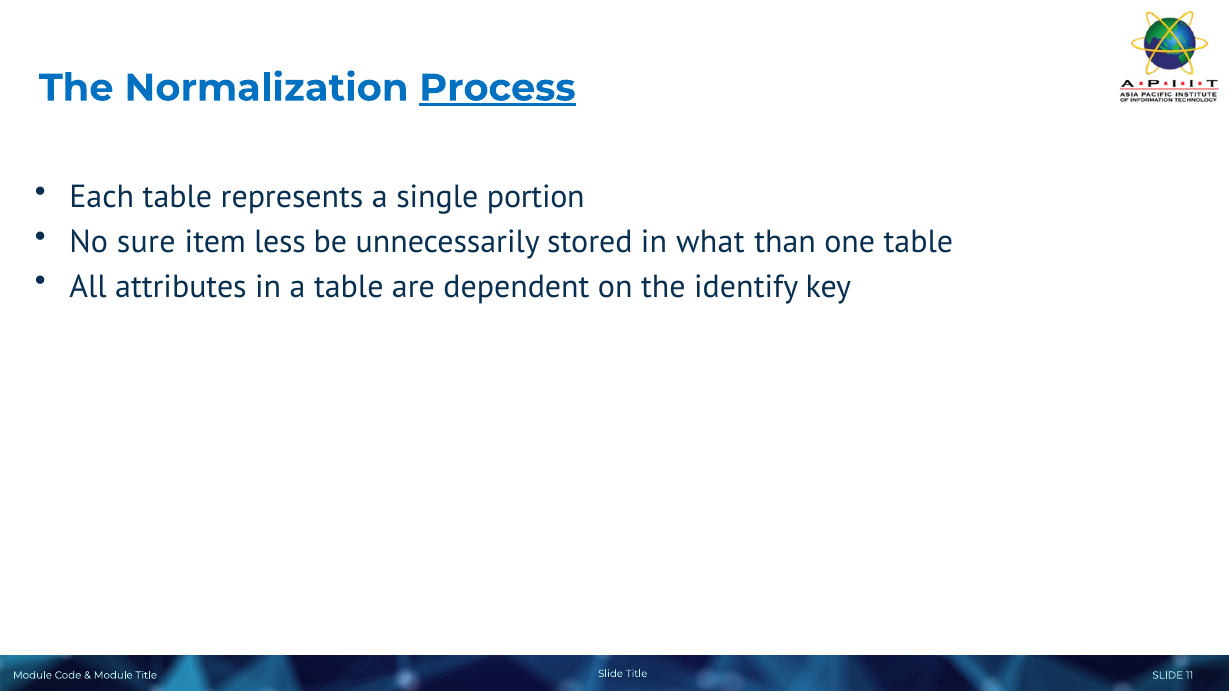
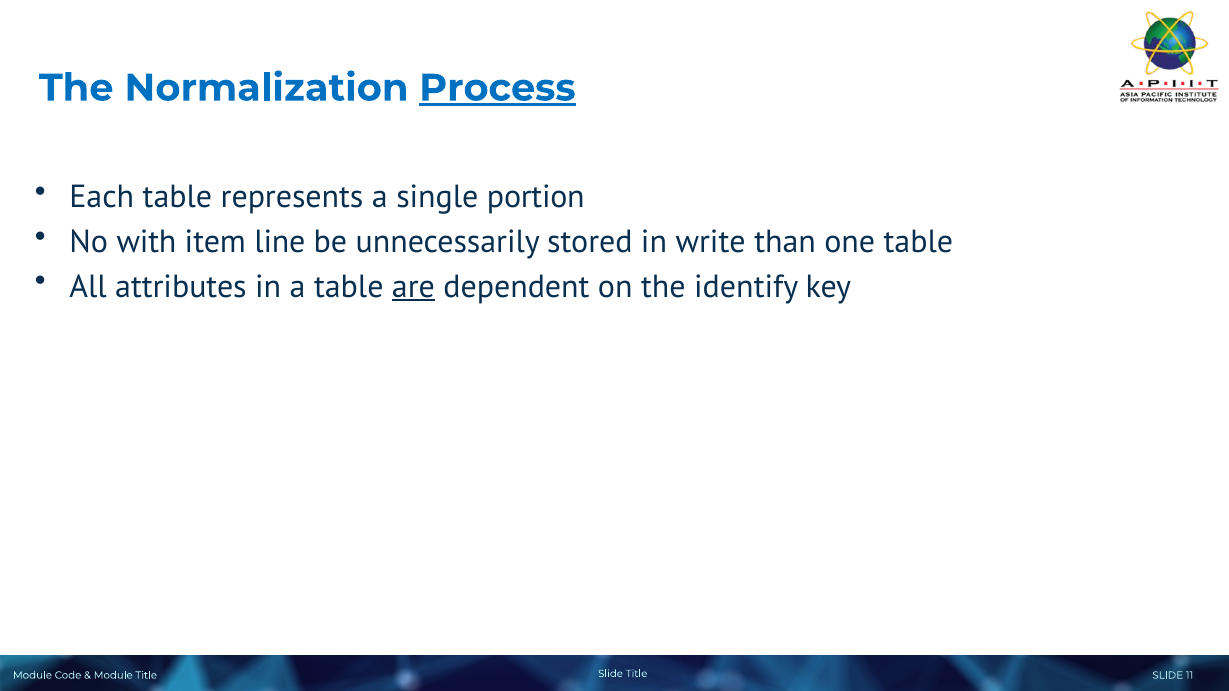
sure: sure -> with
less: less -> line
what: what -> write
are underline: none -> present
